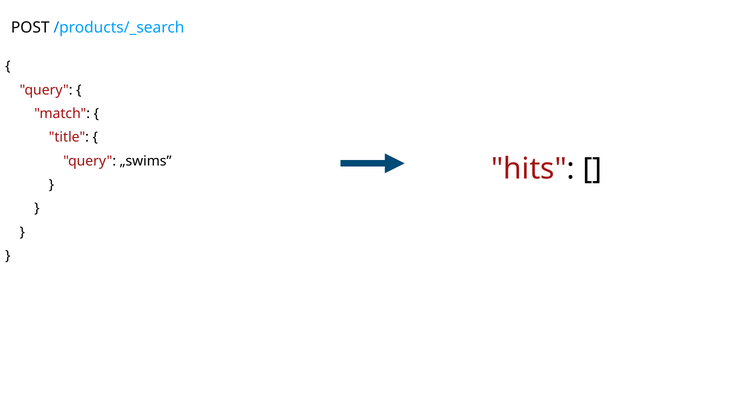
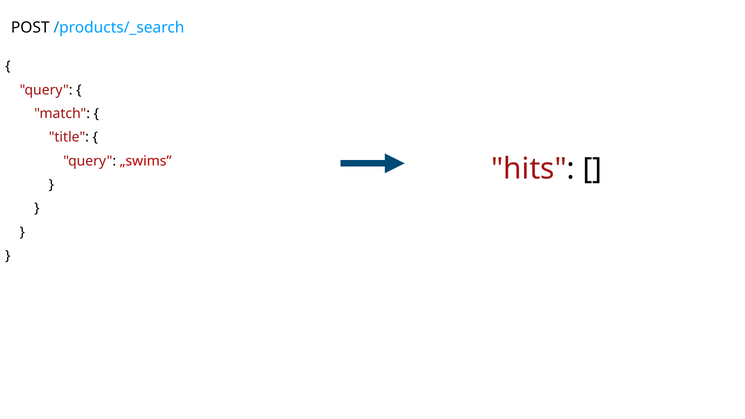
„swims colour: black -> red
